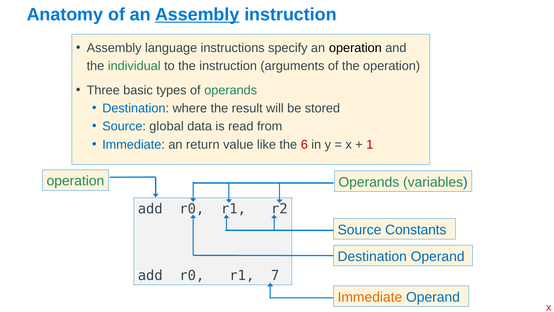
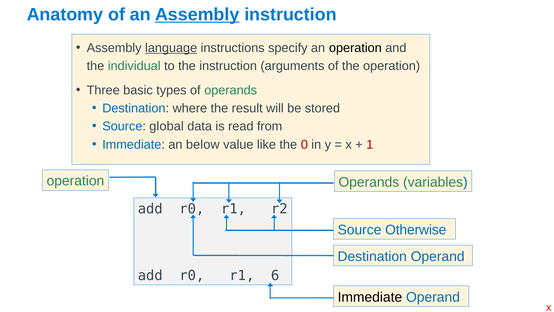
language underline: none -> present
return: return -> below
the 6: 6 -> 0
Constants: Constants -> Otherwise
r1 7: 7 -> 6
Immediate at (370, 297) colour: orange -> black
